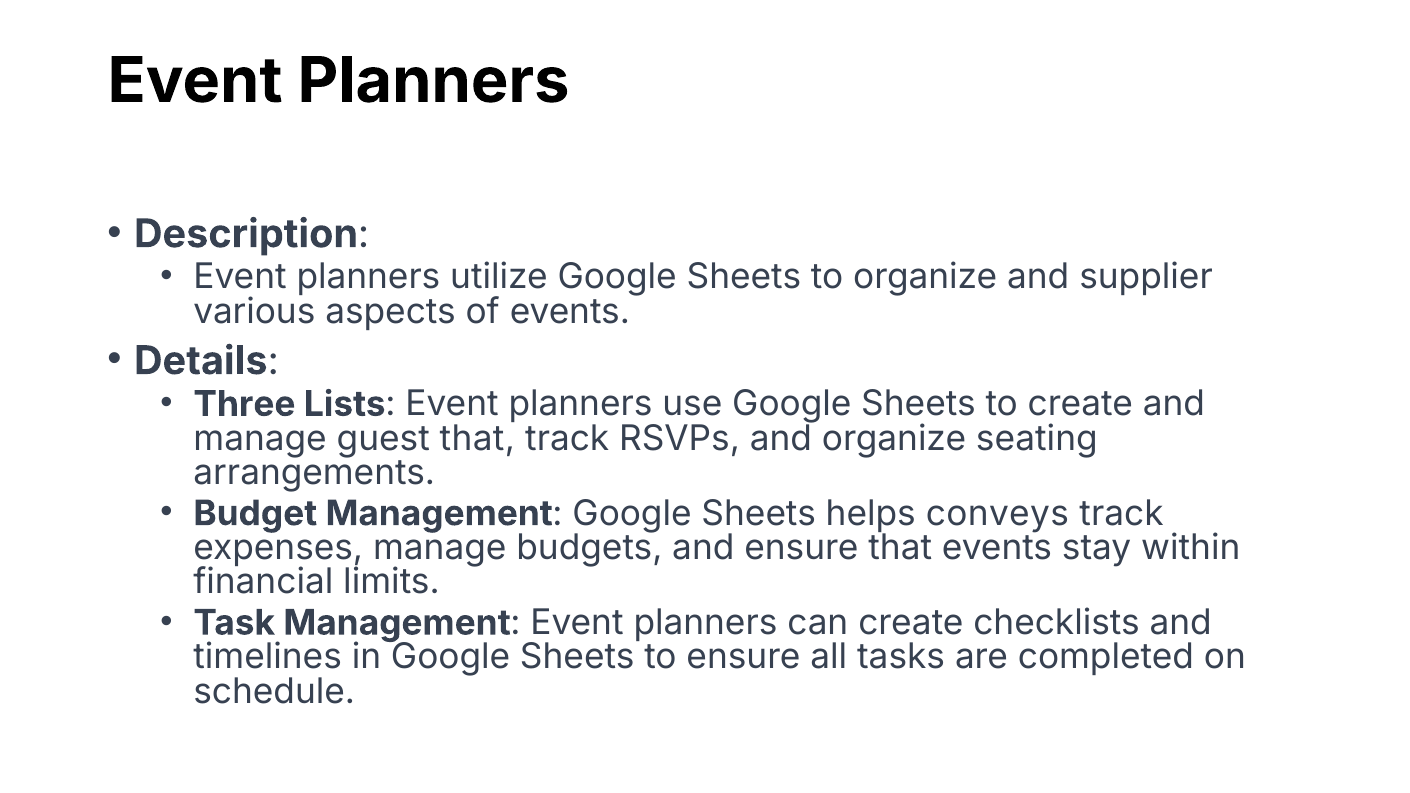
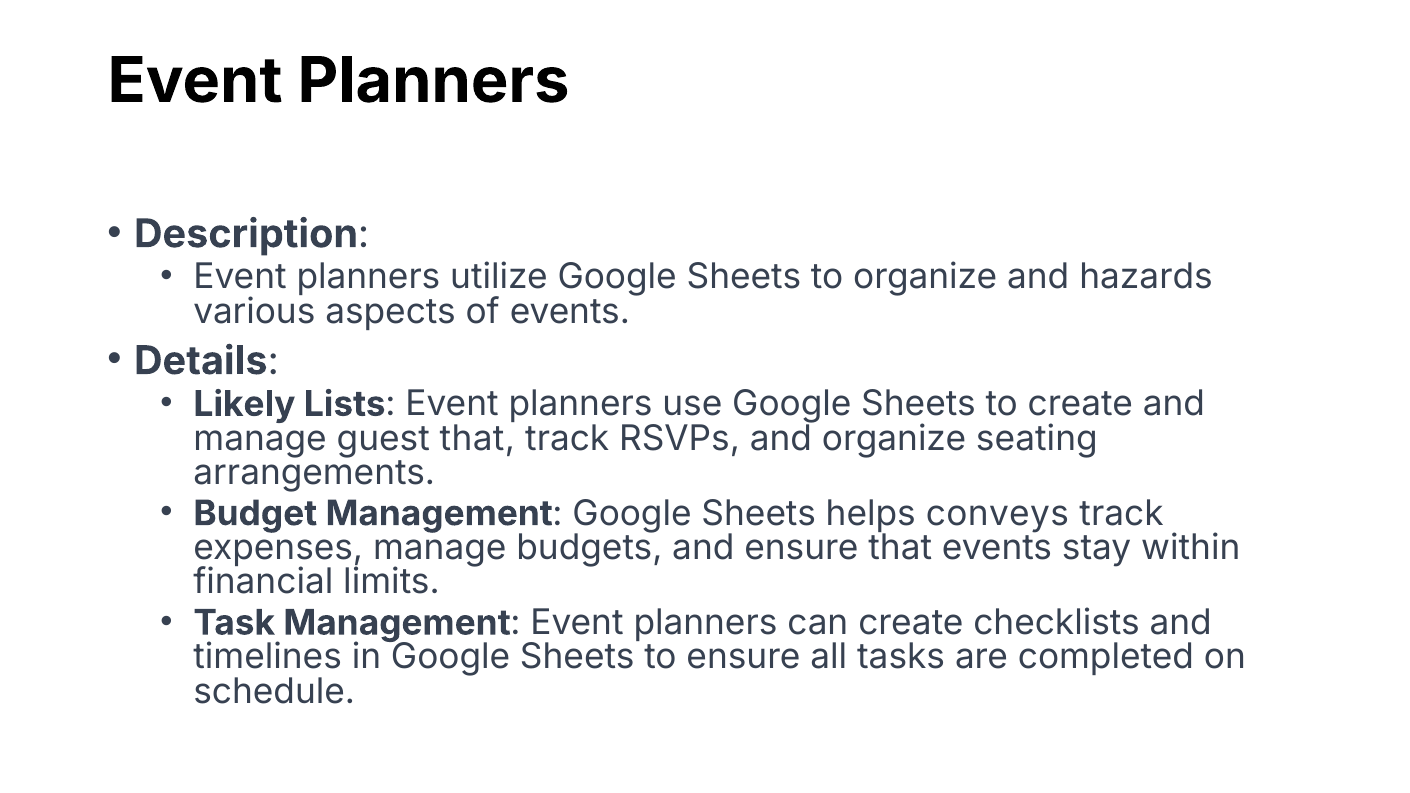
supplier: supplier -> hazards
Three: Three -> Likely
